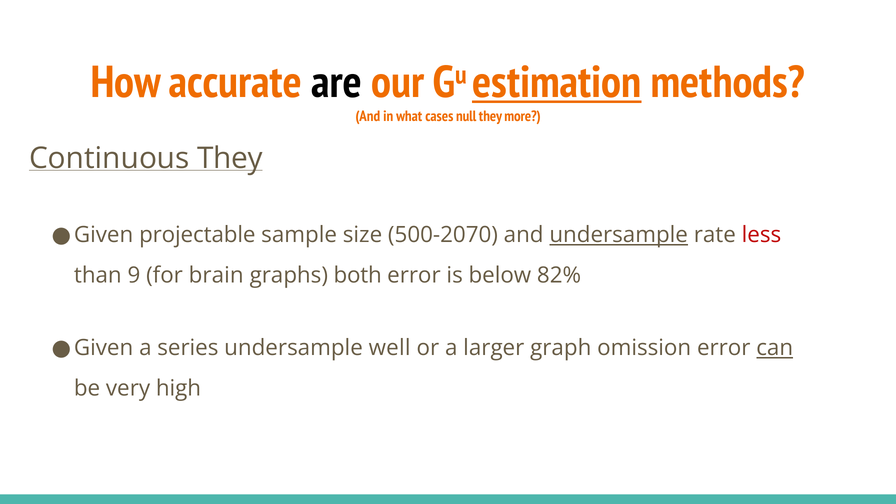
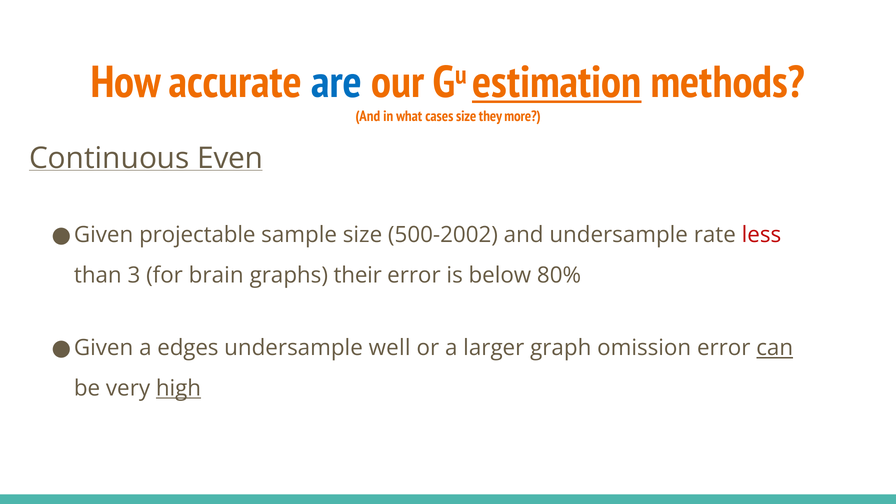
are colour: black -> blue
cases null: null -> size
Continuous They: They -> Even
500-2070: 500-2070 -> 500-2002
undersample at (619, 235) underline: present -> none
9: 9 -> 3
both: both -> their
82%: 82% -> 80%
series: series -> edges
high underline: none -> present
